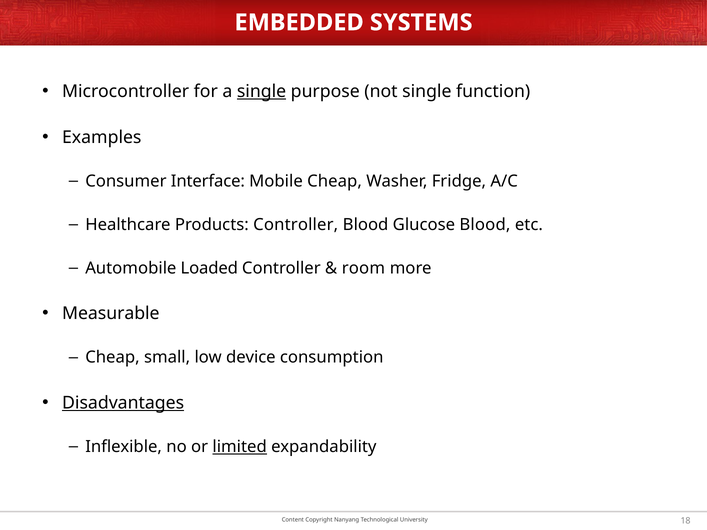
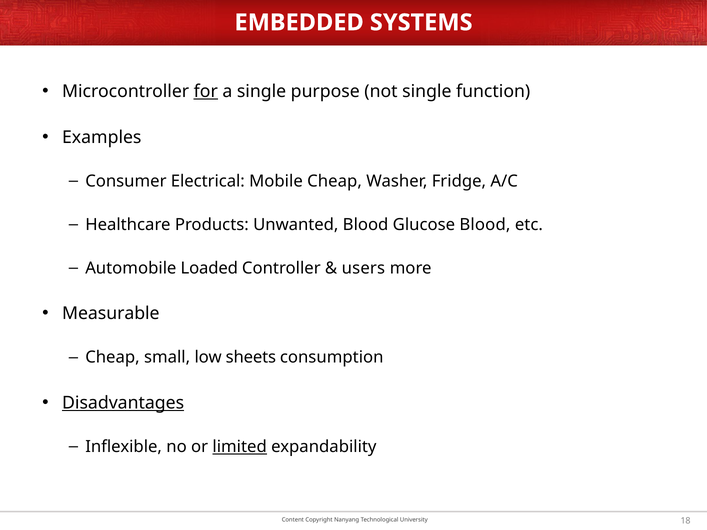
for underline: none -> present
single at (262, 91) underline: present -> none
Interface: Interface -> Electrical
Products Controller: Controller -> Unwanted
room: room -> users
device: device -> sheets
